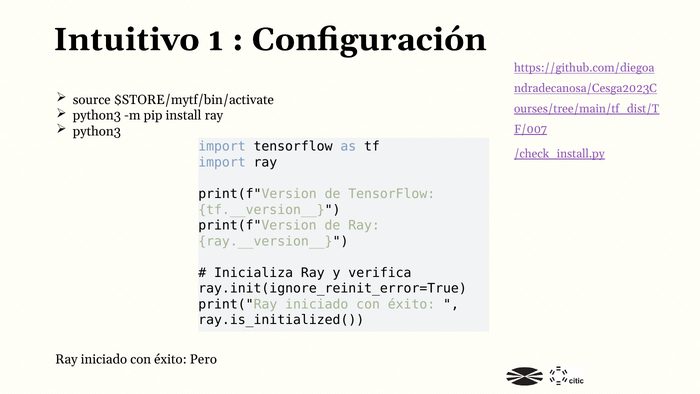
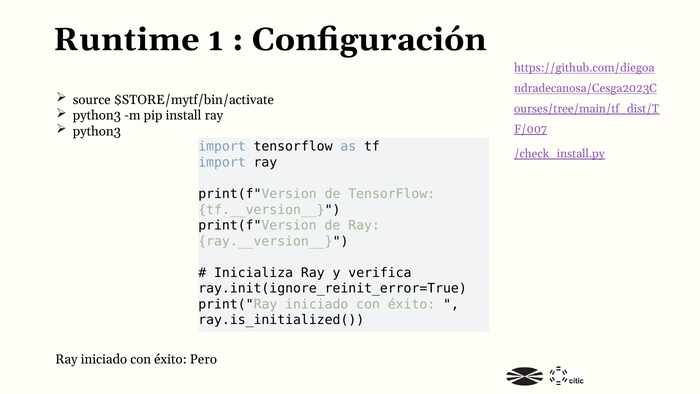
Intuitivo: Intuitivo -> Runtime
